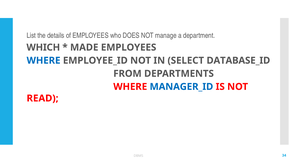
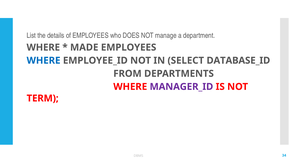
WHICH at (43, 47): WHICH -> WHERE
MANAGER_ID colour: blue -> purple
READ: READ -> TERM
